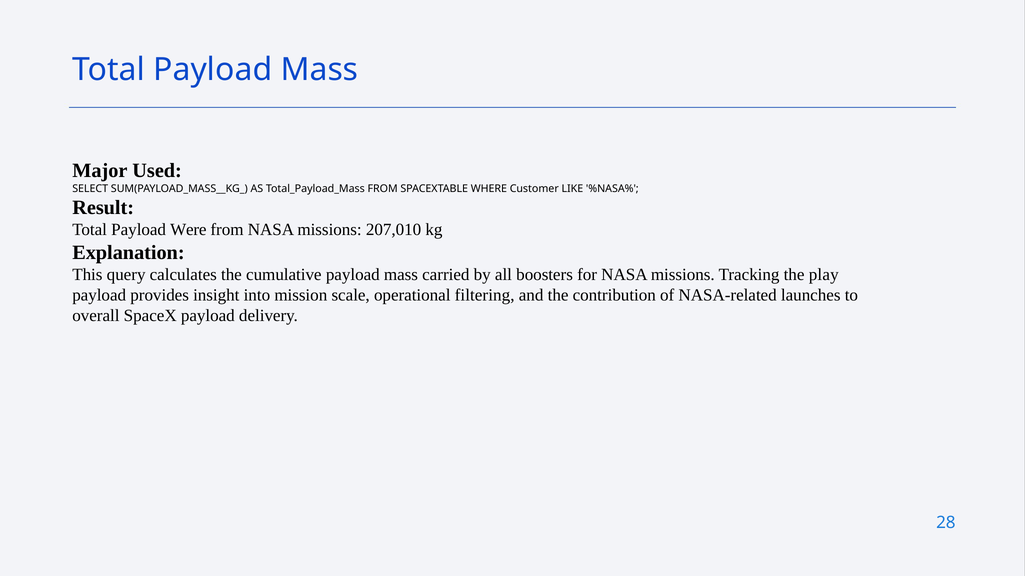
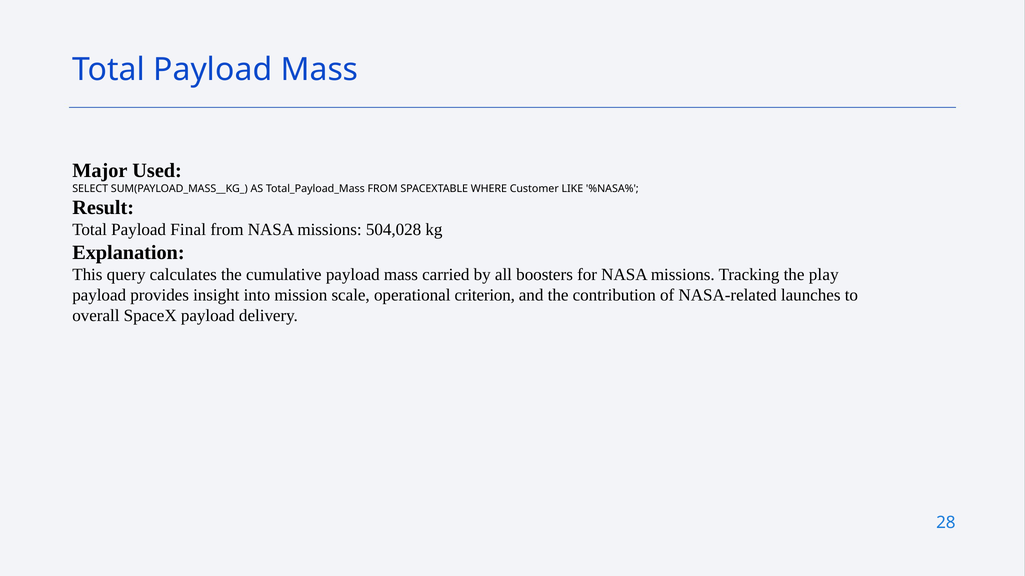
Were: Were -> Final
207,010: 207,010 -> 504,028
filtering: filtering -> criterion
